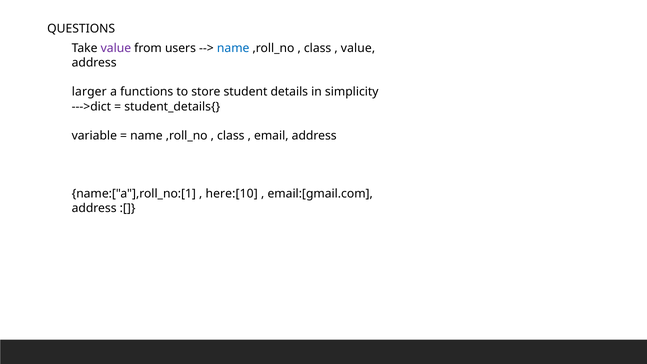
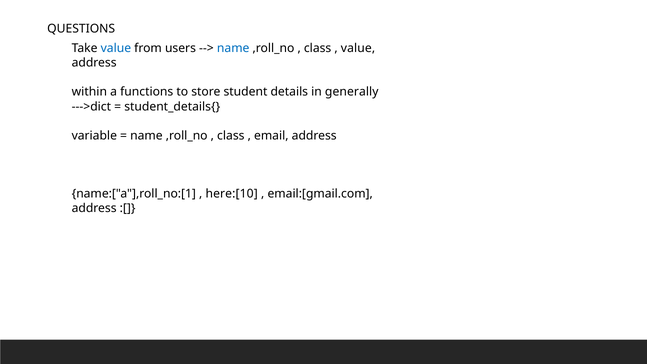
value at (116, 48) colour: purple -> blue
larger: larger -> within
simplicity: simplicity -> generally
